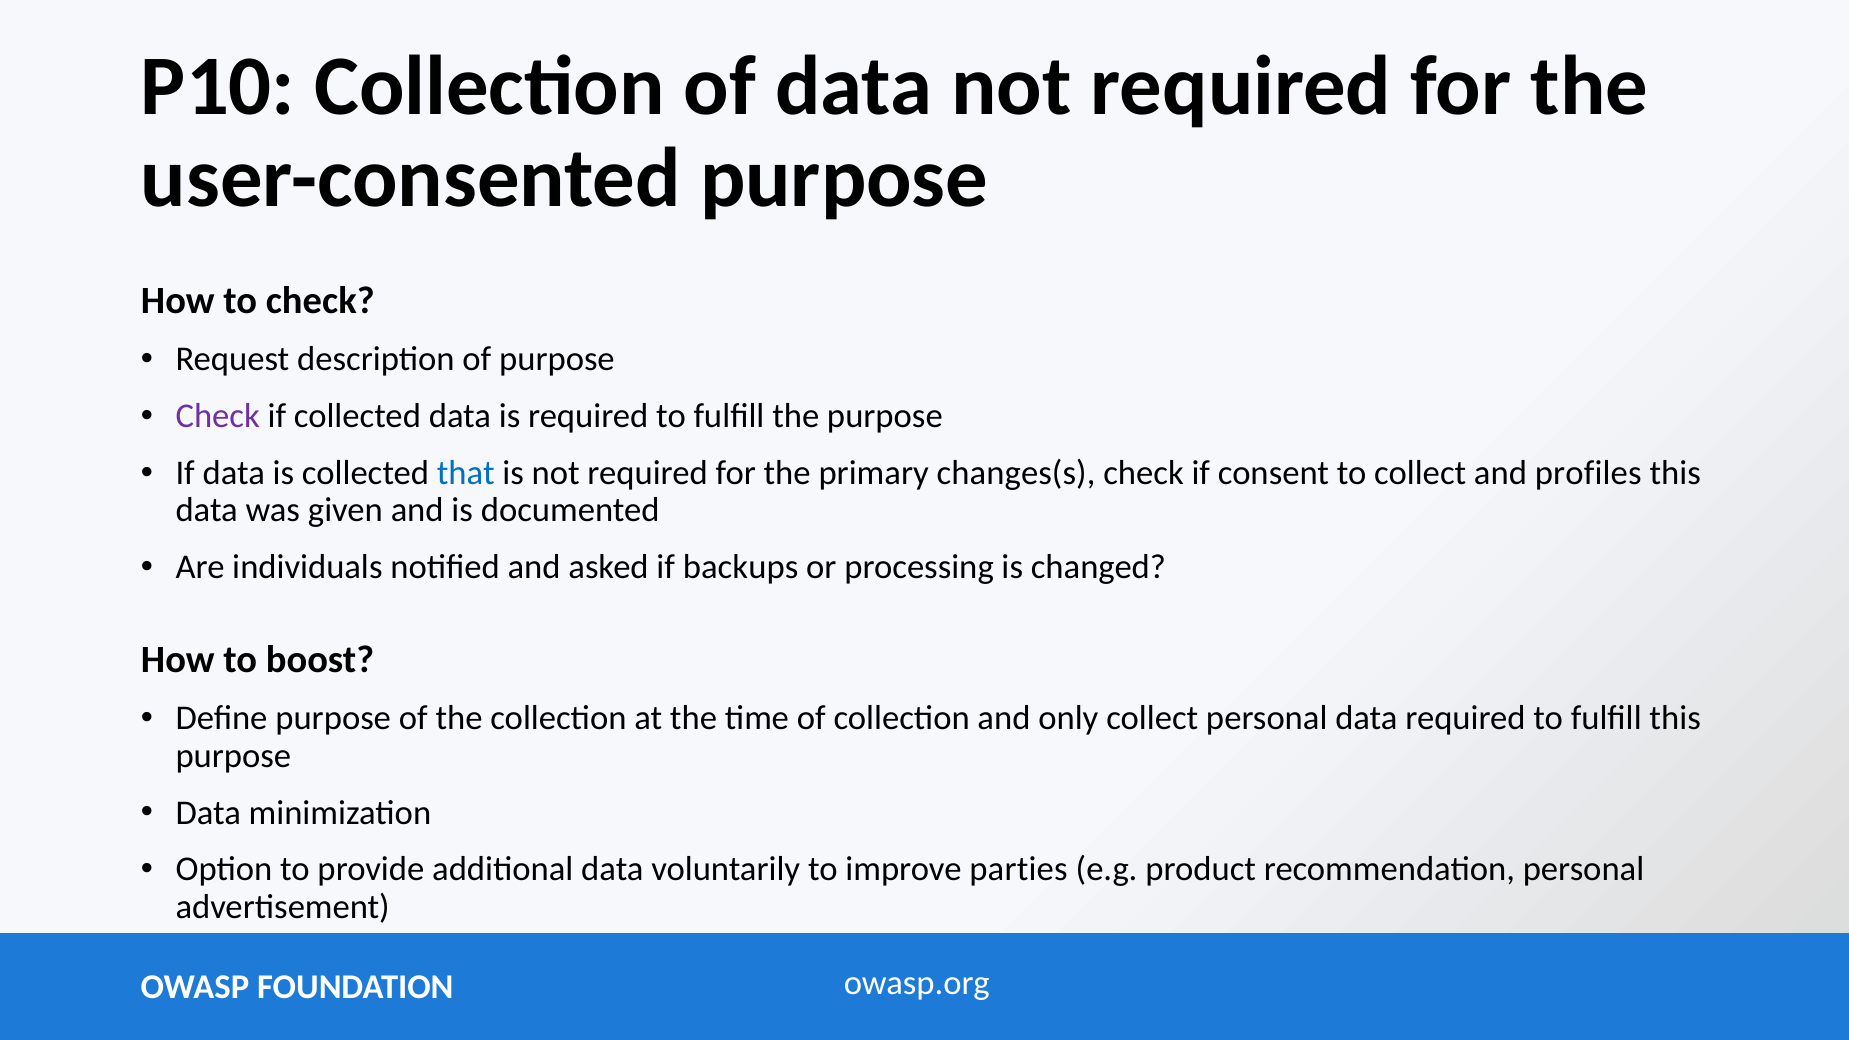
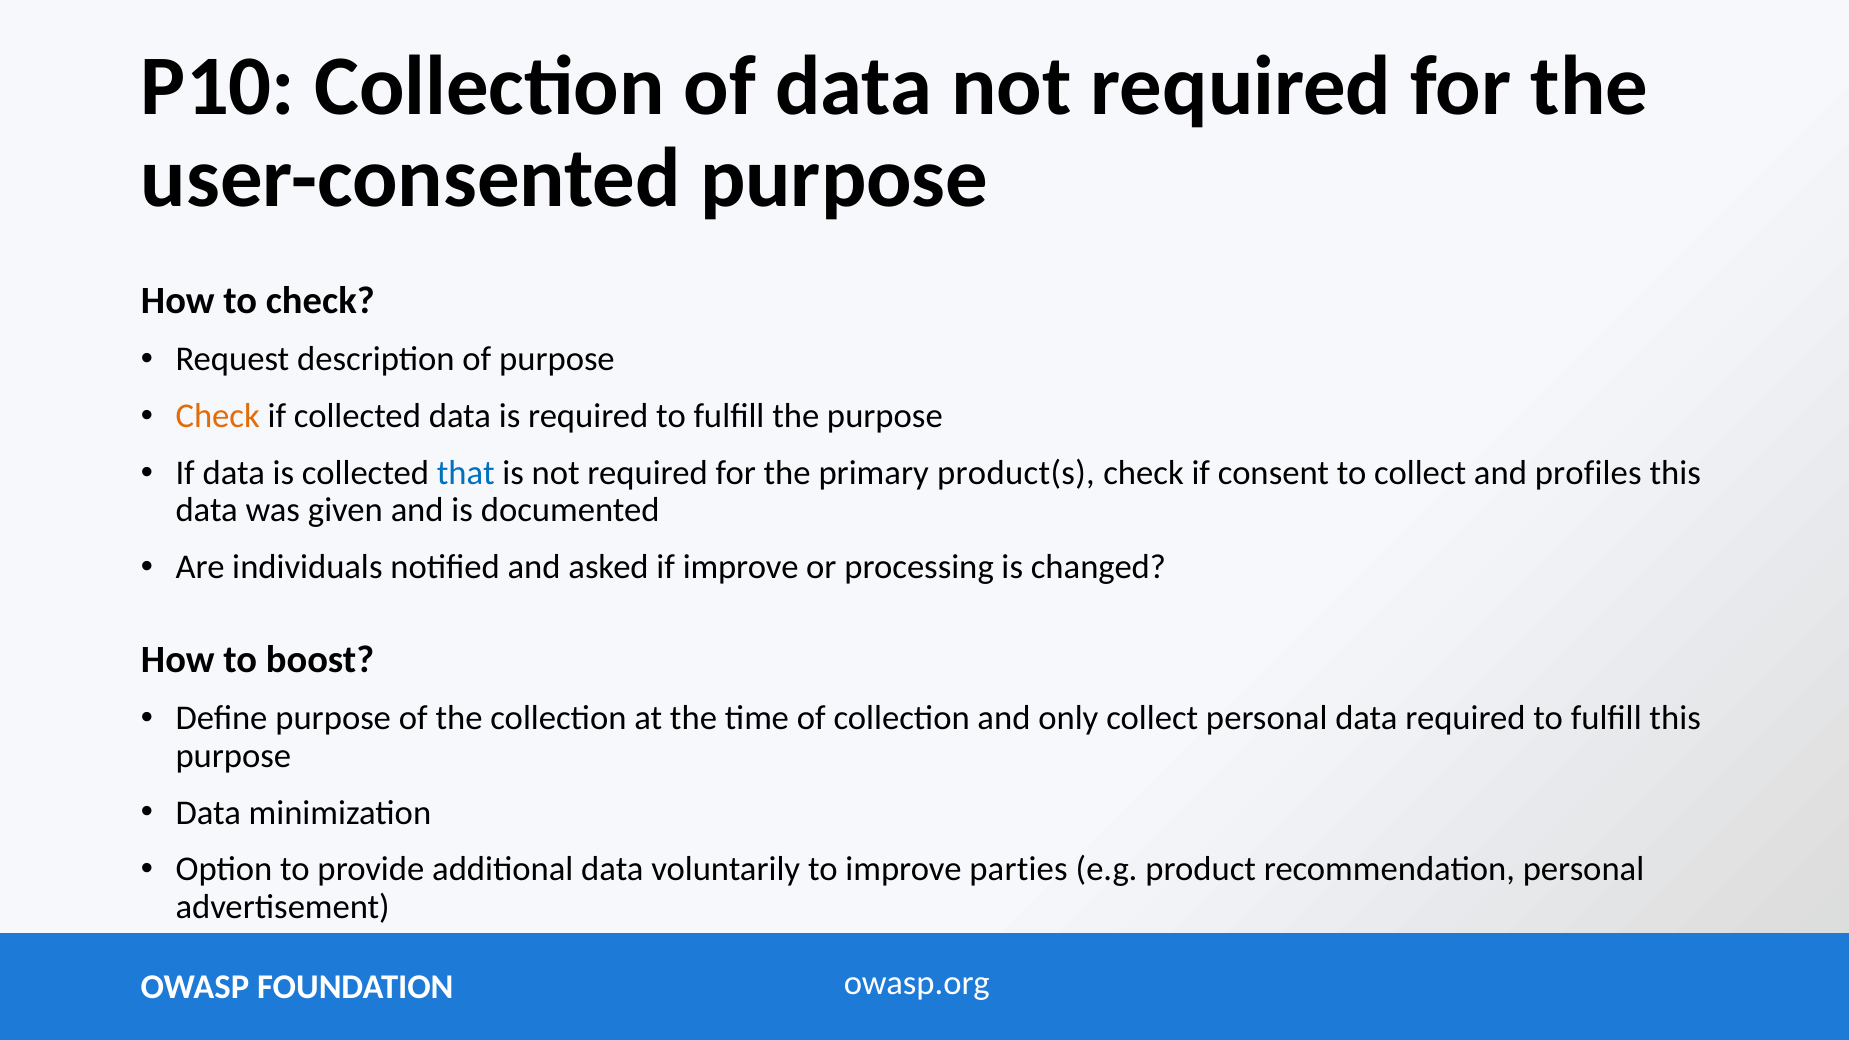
Check at (218, 416) colour: purple -> orange
changes(s: changes(s -> product(s
if backups: backups -> improve
